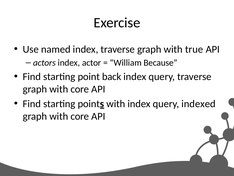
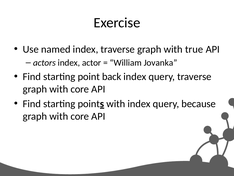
Because: Because -> Jovanka
indexed: indexed -> because
